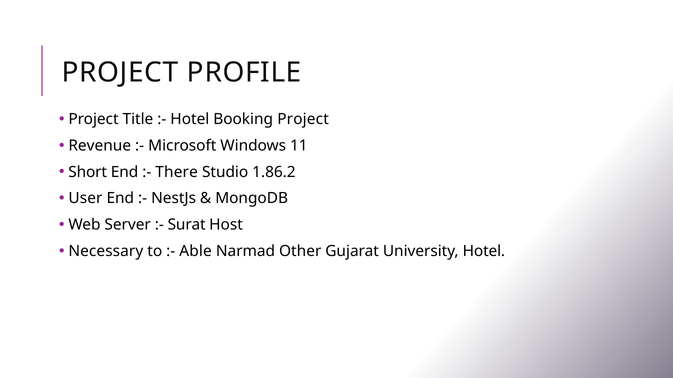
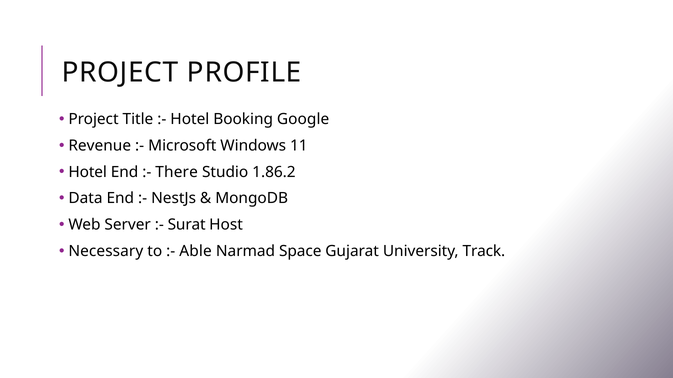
Booking Project: Project -> Google
Short at (88, 172): Short -> Hotel
User: User -> Data
Other: Other -> Space
University Hotel: Hotel -> Track
